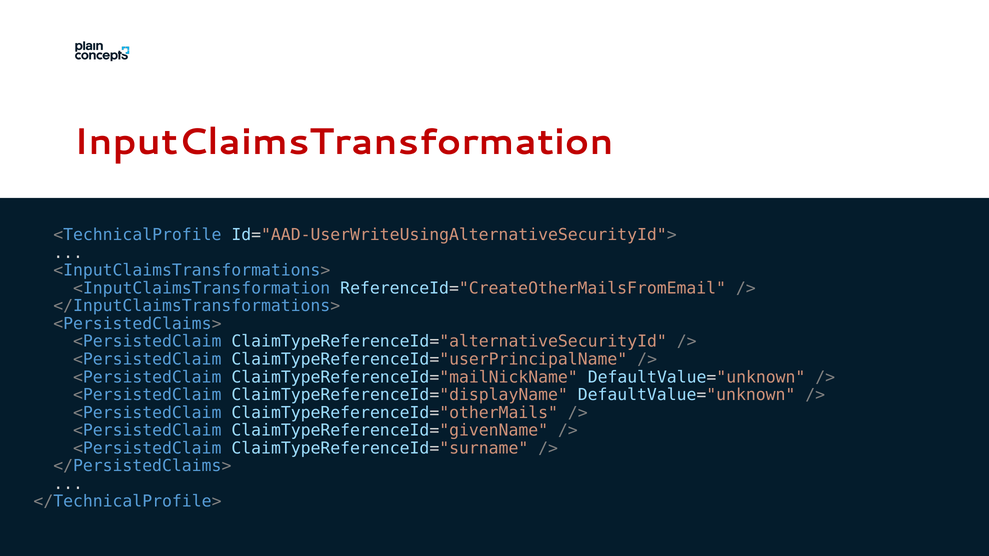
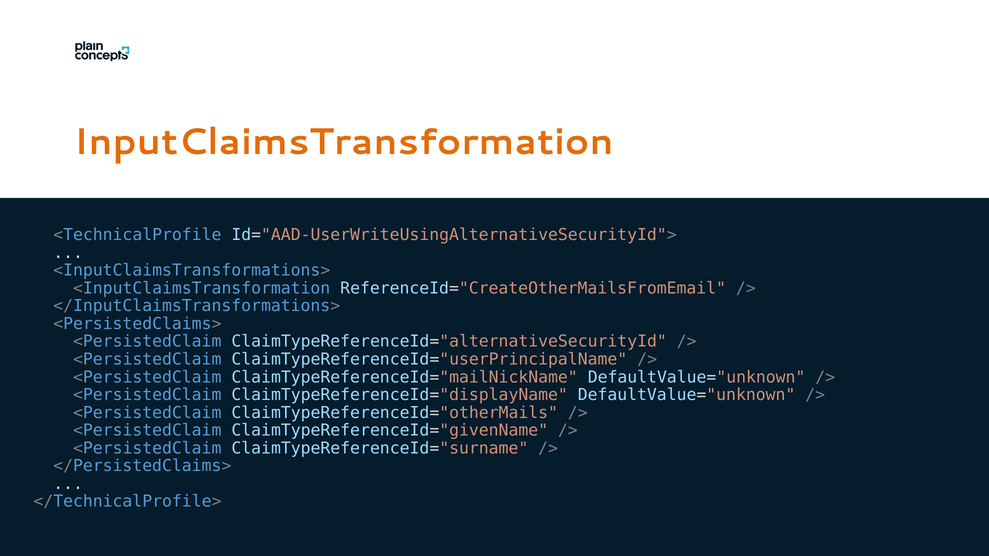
InputClaimsTransformation colour: red -> orange
